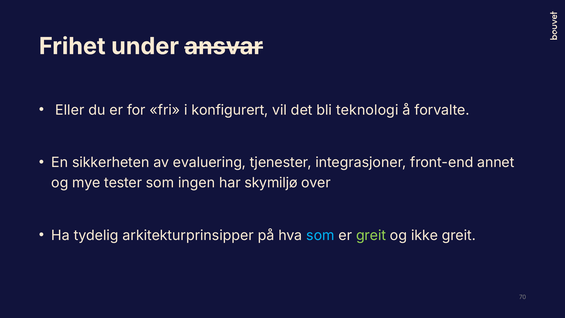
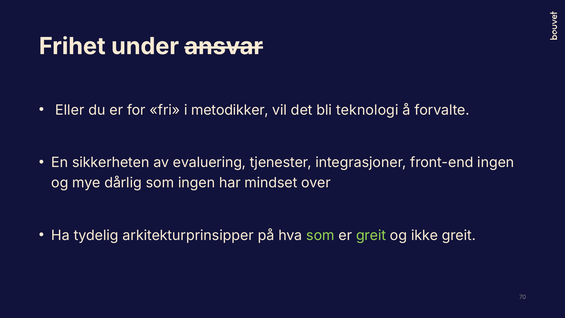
konfigurert: konfigurert -> metodikker
front-end annet: annet -> ingen
tester: tester -> dårlig
skymiljø: skymiljø -> mindset
som at (320, 235) colour: light blue -> light green
